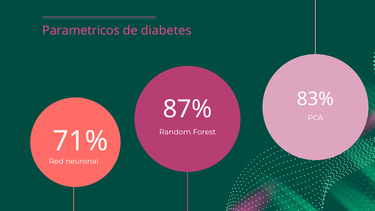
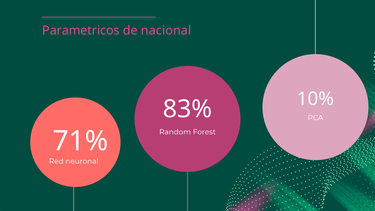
diabetes: diabetes -> nacional
83%: 83% -> 10%
87%: 87% -> 83%
